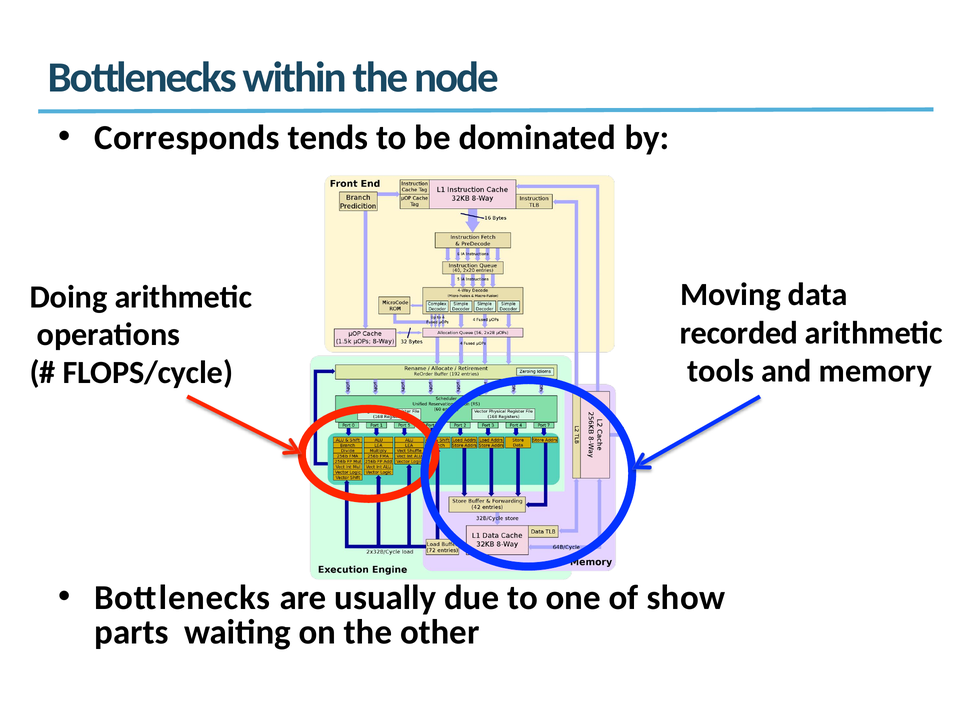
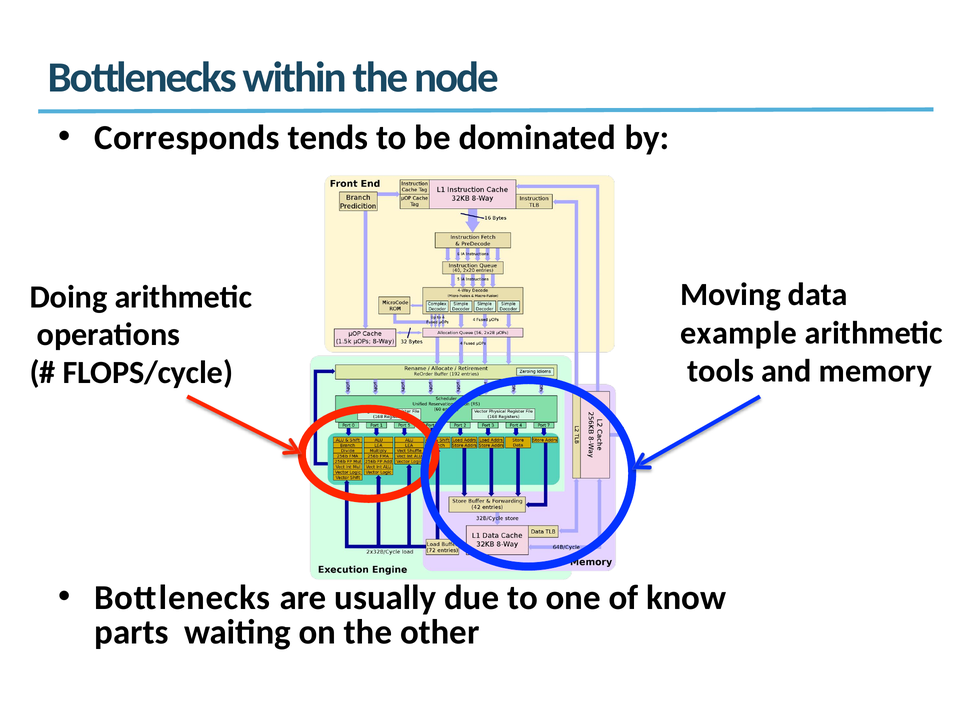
recorded: recorded -> example
show: show -> know
